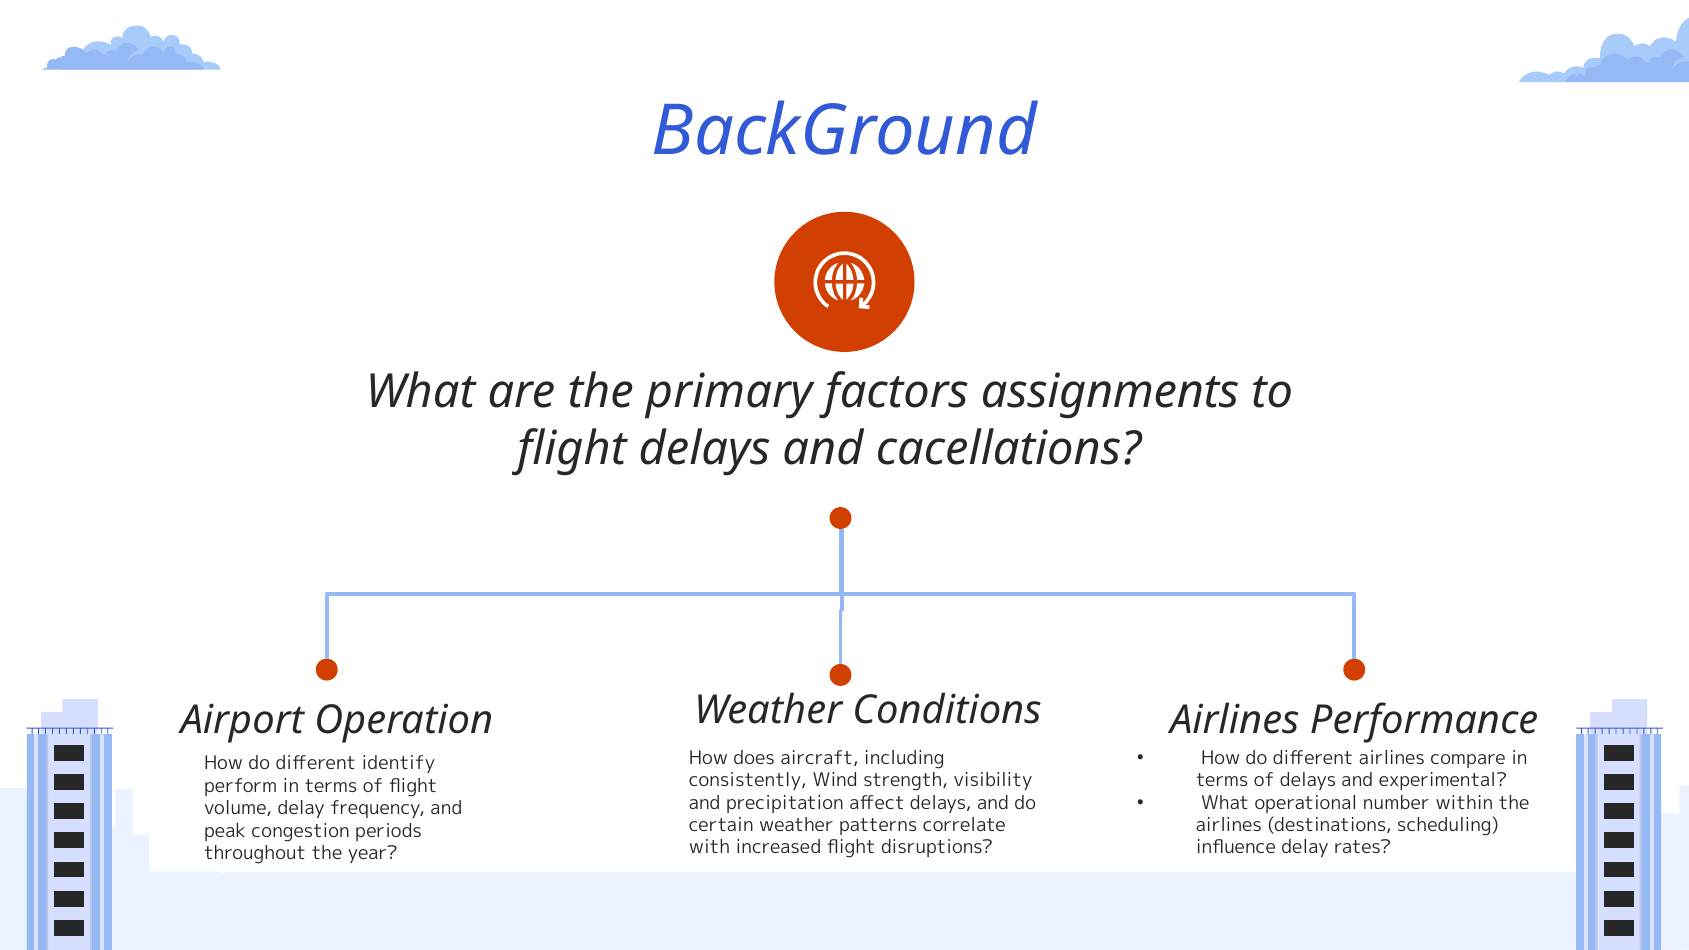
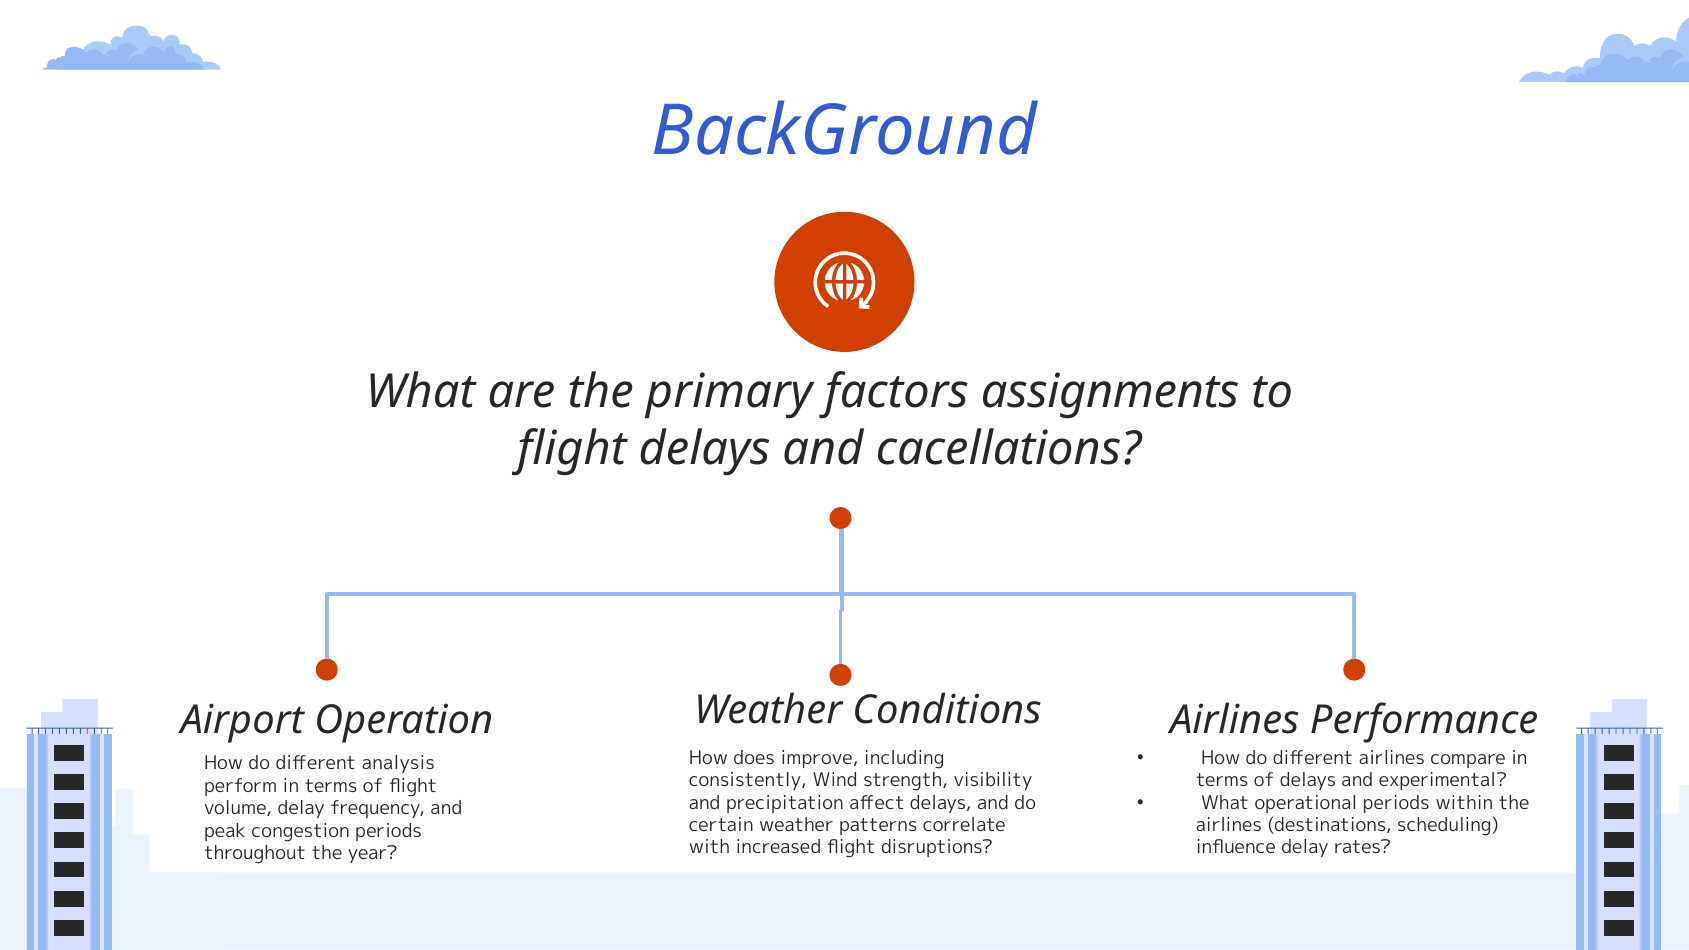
aircraft: aircraft -> improve
identify: identify -> analysis
operational number: number -> periods
